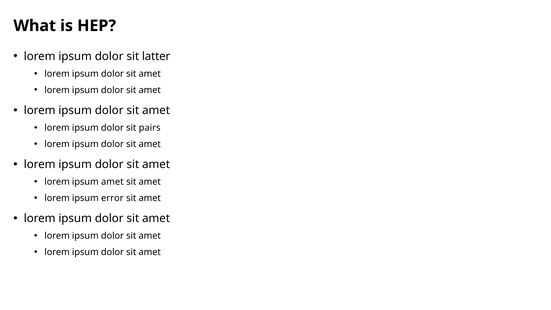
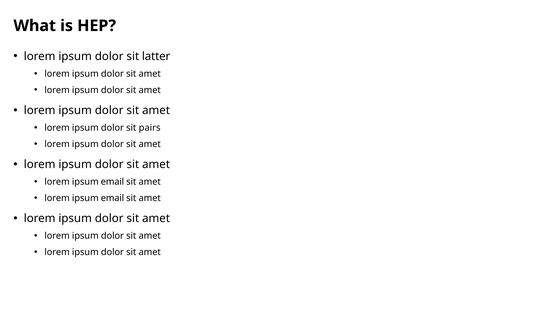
amet at (112, 182): amet -> email
error at (112, 198): error -> email
